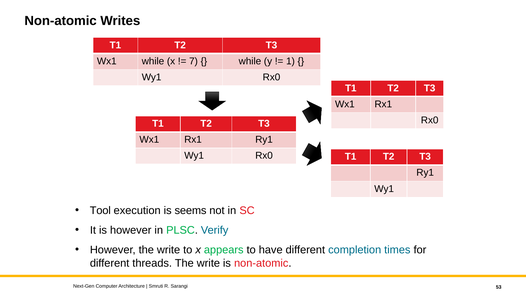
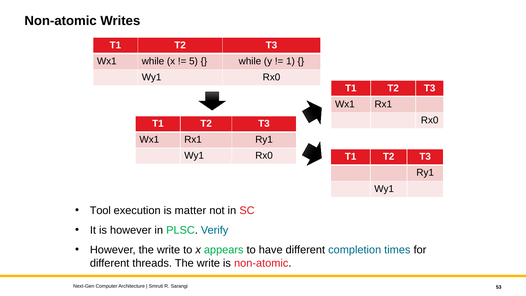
7: 7 -> 5
seems: seems -> matter
